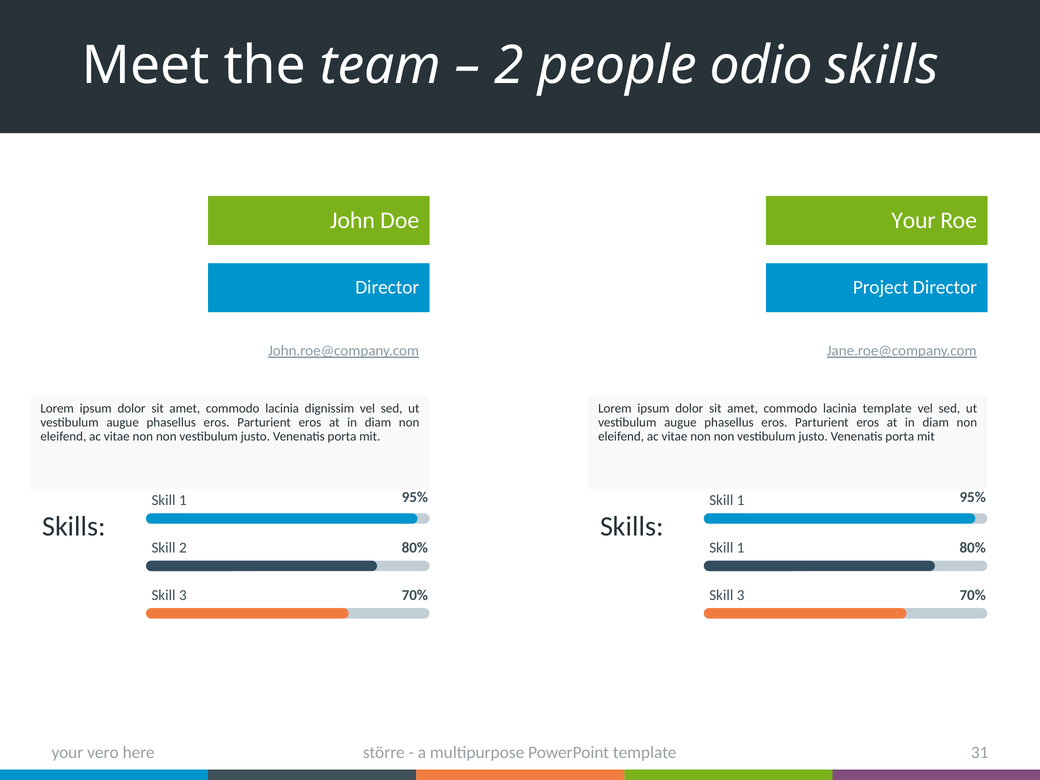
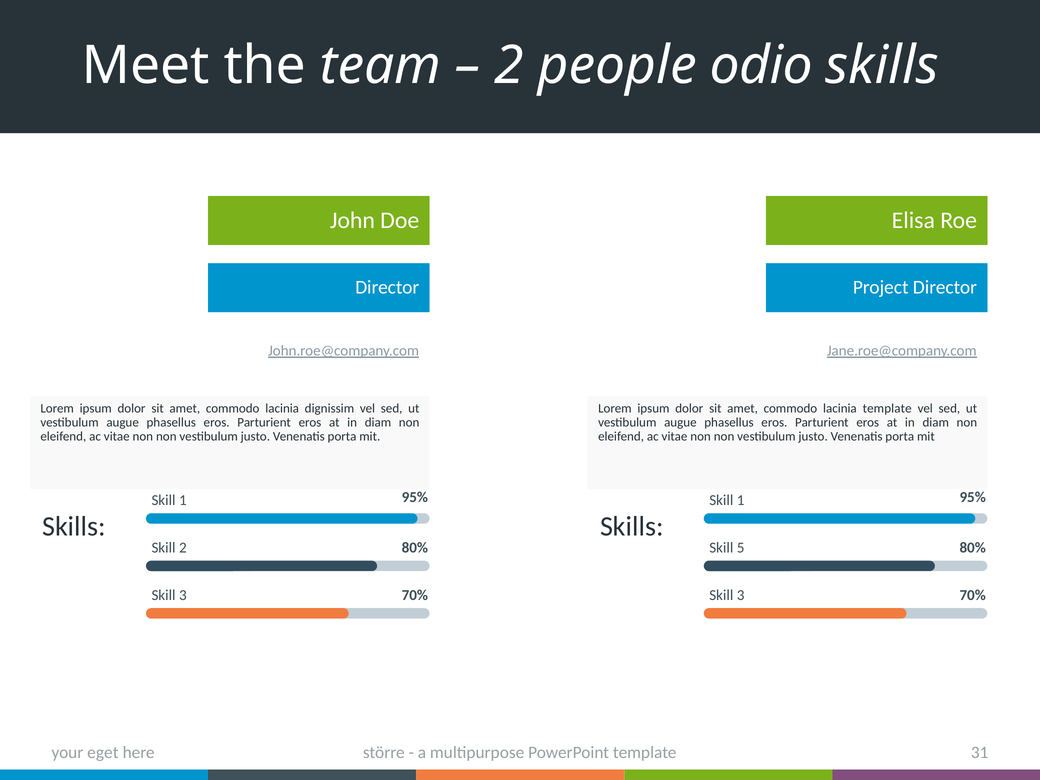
Your at (913, 220): Your -> Elisa
1 at (741, 548): 1 -> 5
vero: vero -> eget
